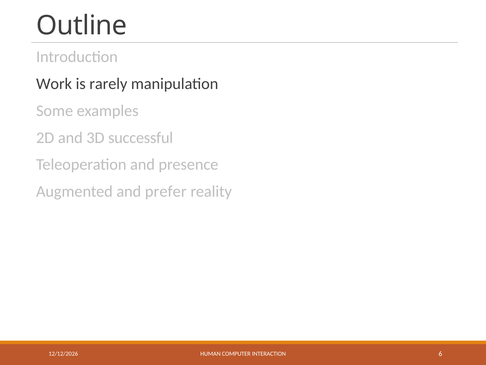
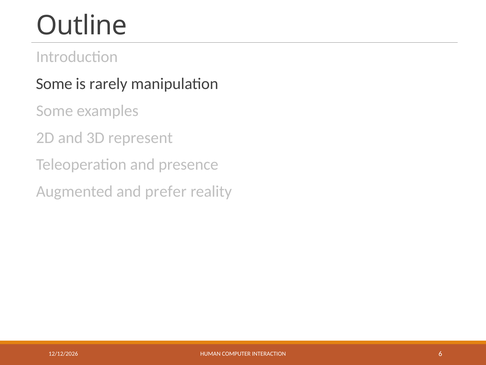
Work at (54, 84): Work -> Some
successful: successful -> represent
